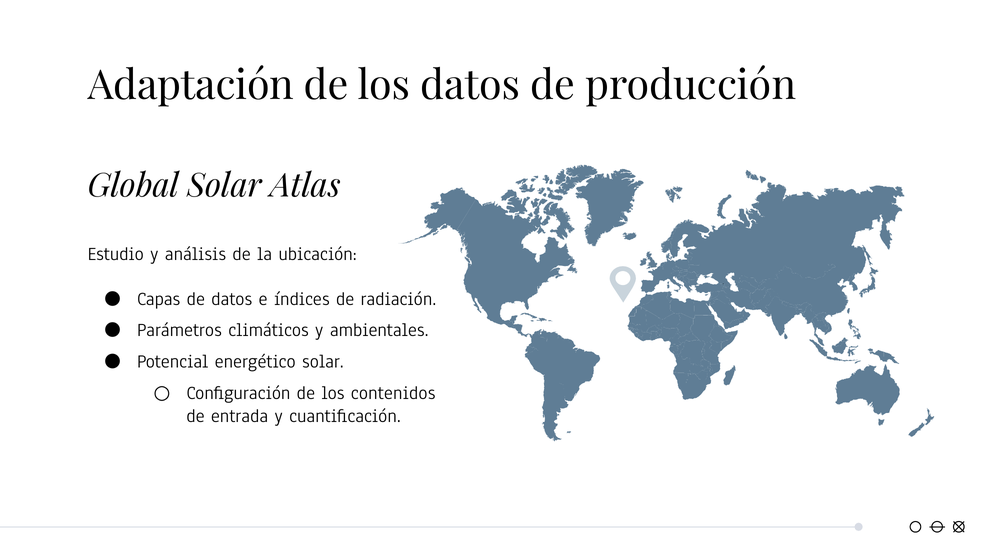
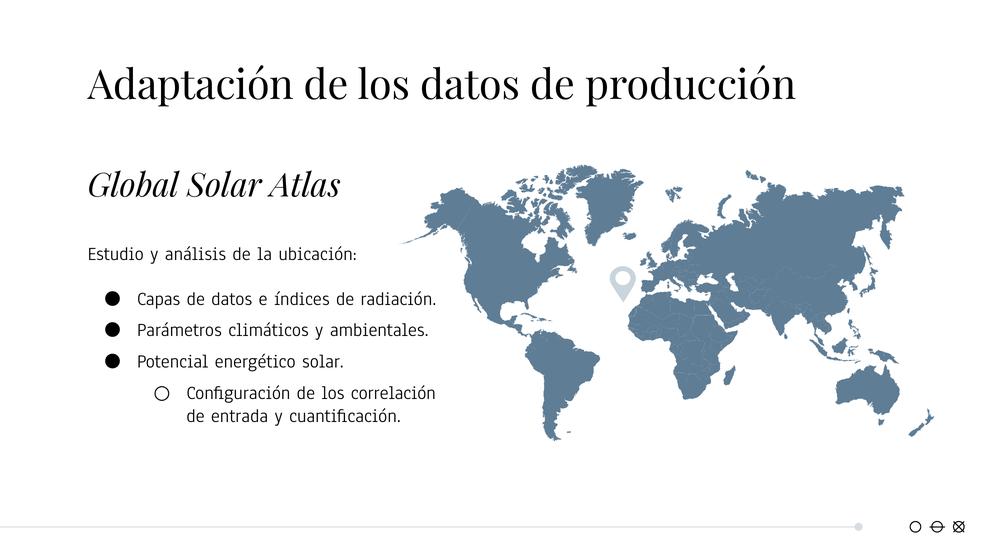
contenidos: contenidos -> correlación
